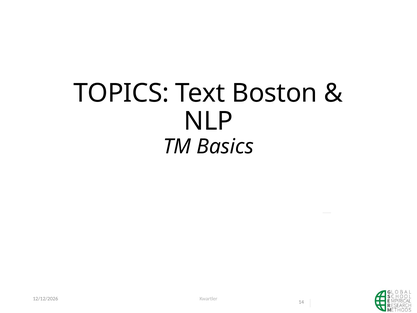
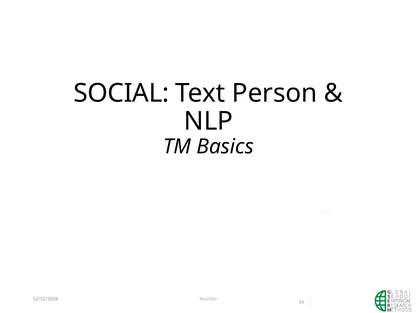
TOPICS: TOPICS -> SOCIAL
Boston: Boston -> Person
